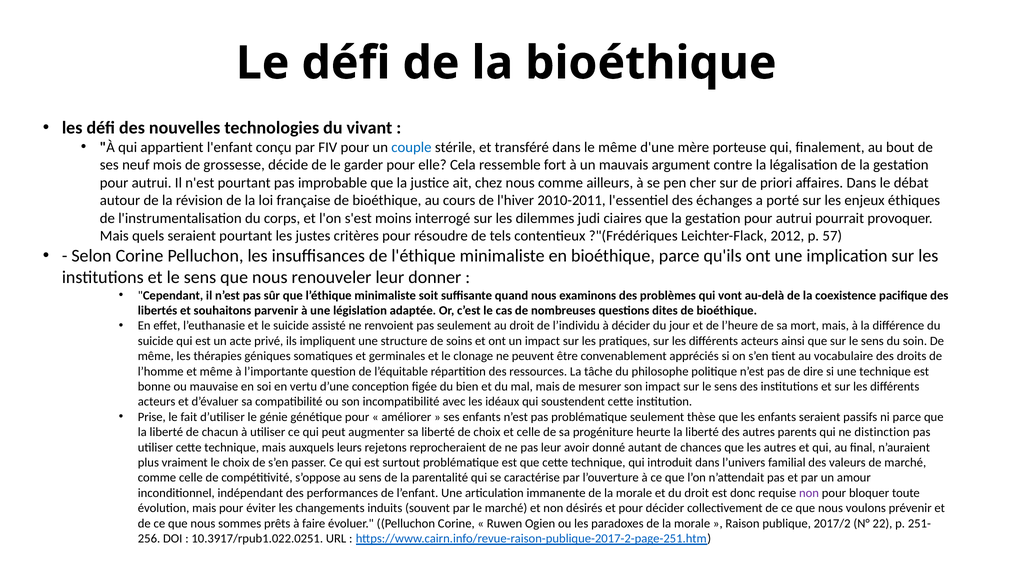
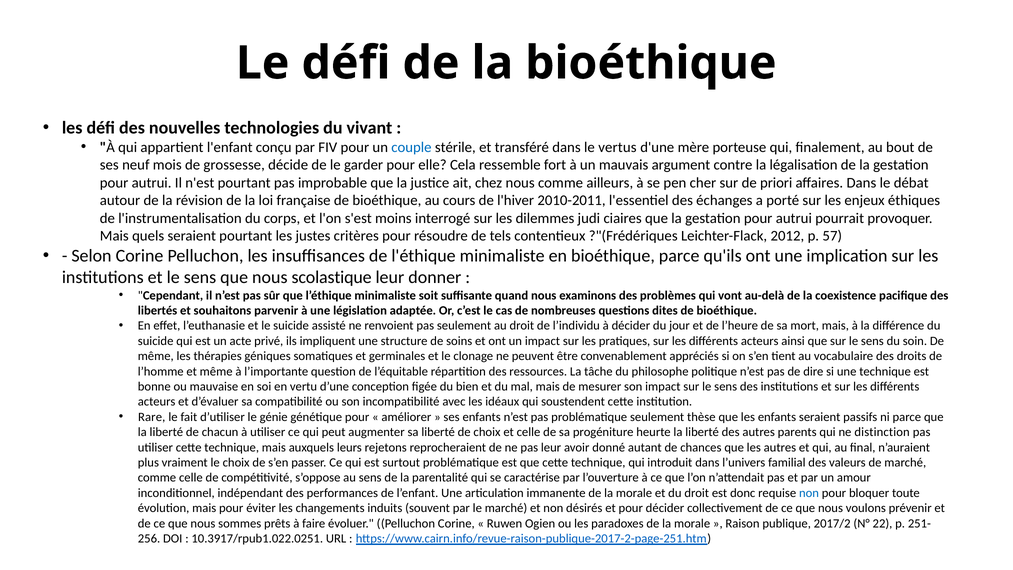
le même: même -> vertus
renouveler: renouveler -> scolastique
Prise: Prise -> Rare
non at (809, 493) colour: purple -> blue
